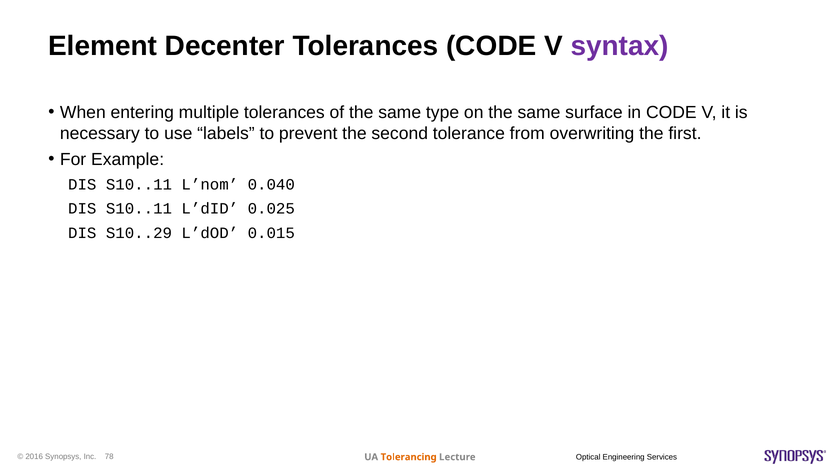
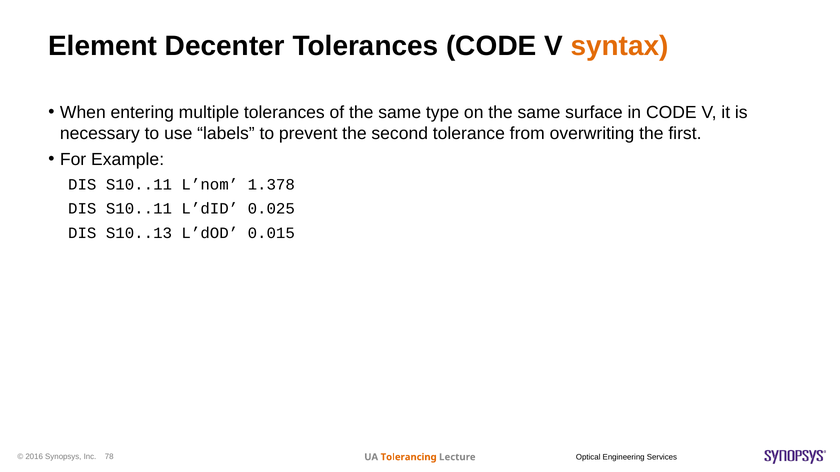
syntax colour: purple -> orange
0.040: 0.040 -> 1.378
S10..29: S10..29 -> S10..13
